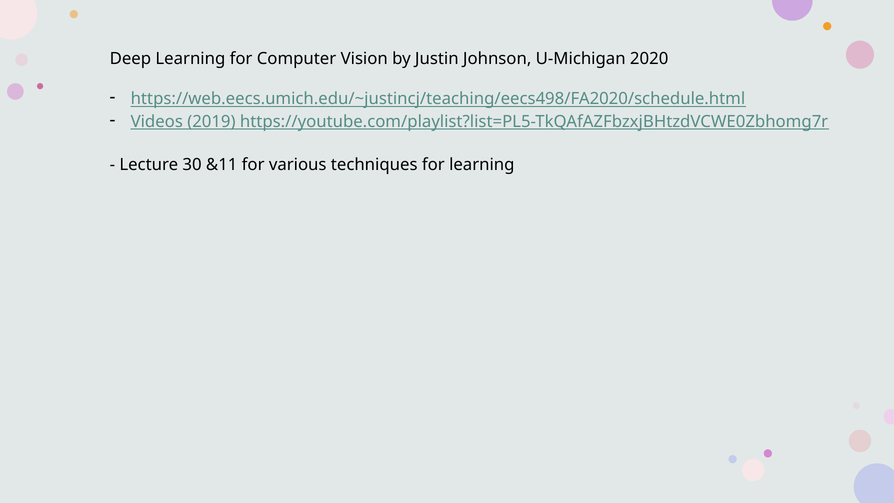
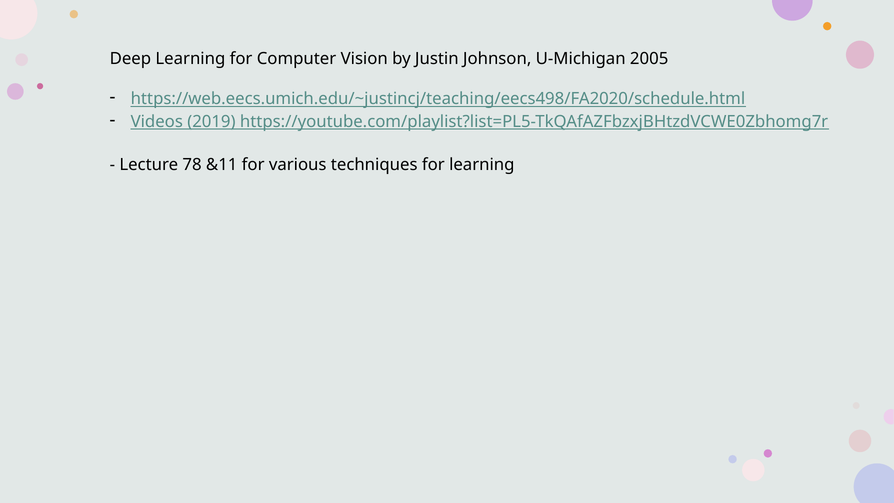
2020: 2020 -> 2005
30: 30 -> 78
